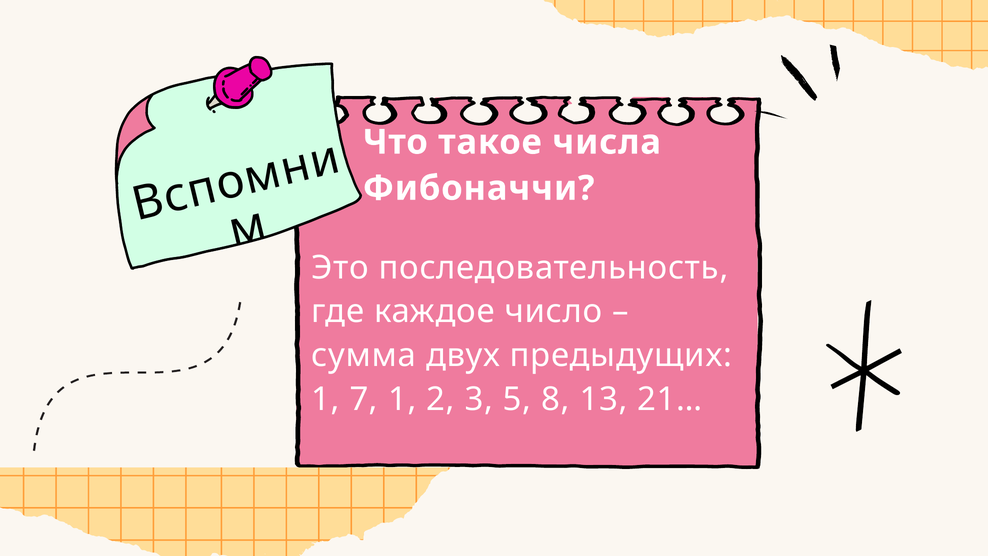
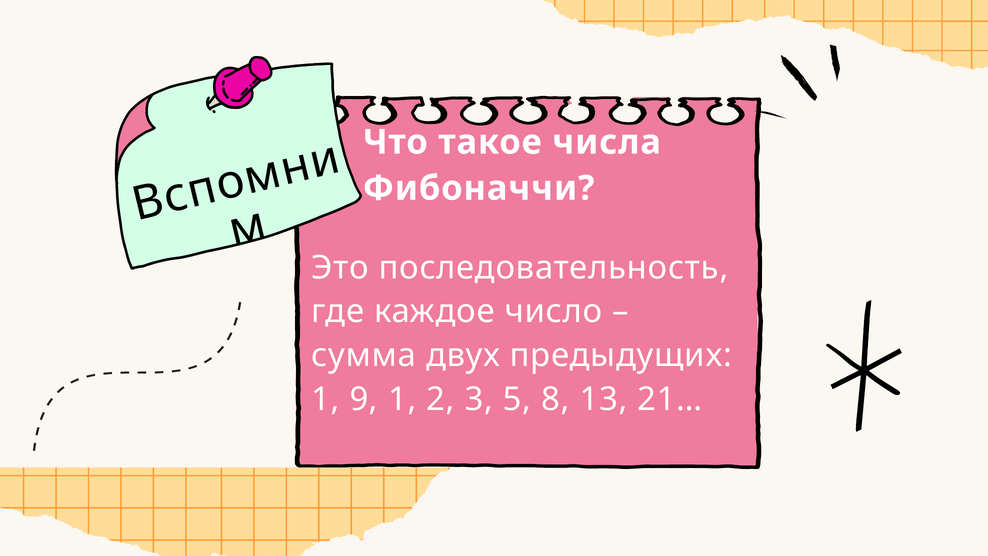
7: 7 -> 9
